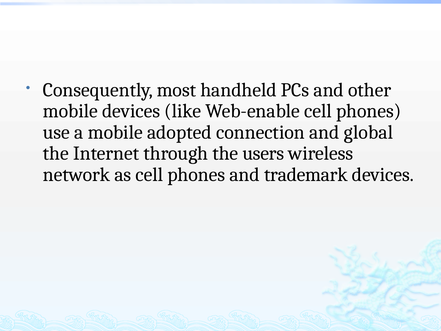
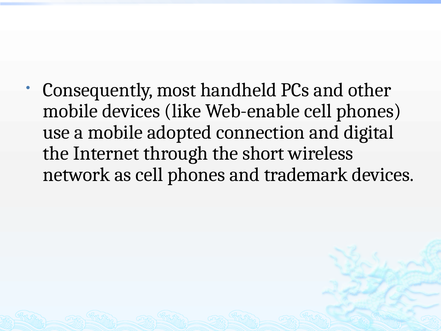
global: global -> digital
users: users -> short
